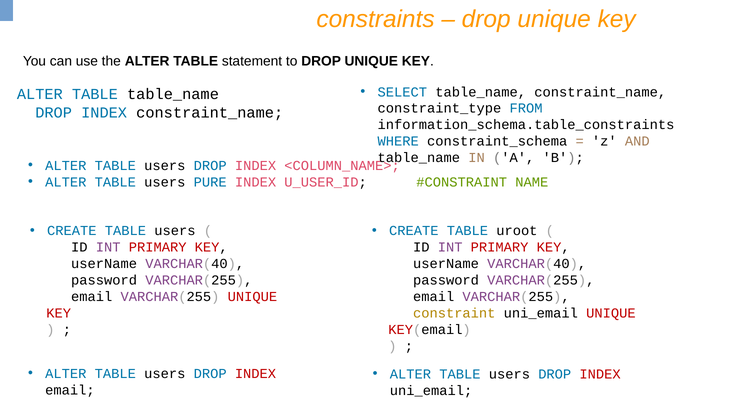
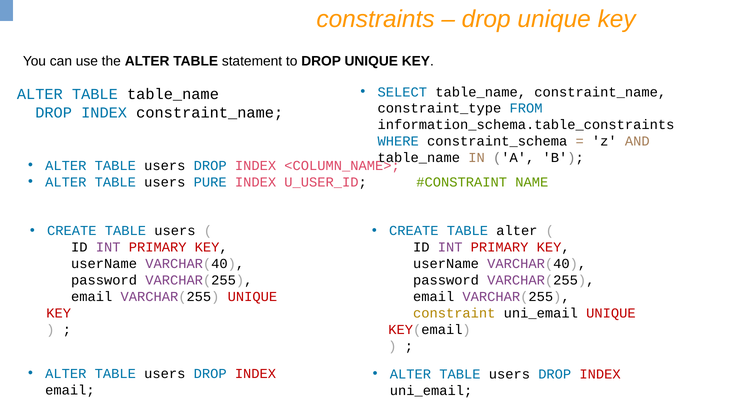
TABLE uroot: uroot -> alter
